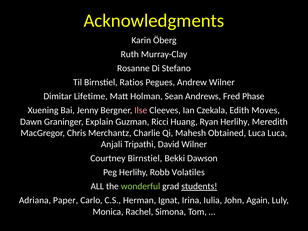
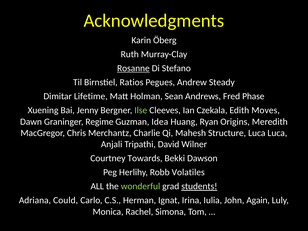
Rosanne underline: none -> present
Andrew Wilner: Wilner -> Steady
Ilse colour: pink -> light green
Explain: Explain -> Regime
Ricci: Ricci -> Idea
Ryan Herlihy: Herlihy -> Origins
Obtained: Obtained -> Structure
Courtney Birnstiel: Birnstiel -> Towards
Paper: Paper -> Could
